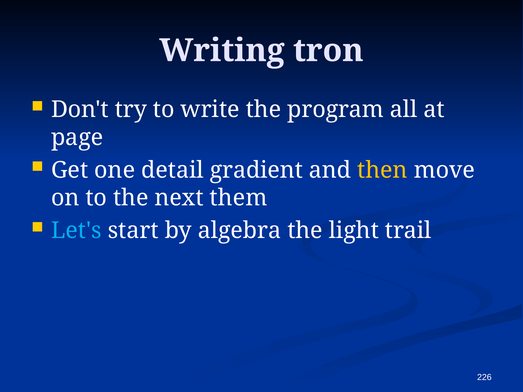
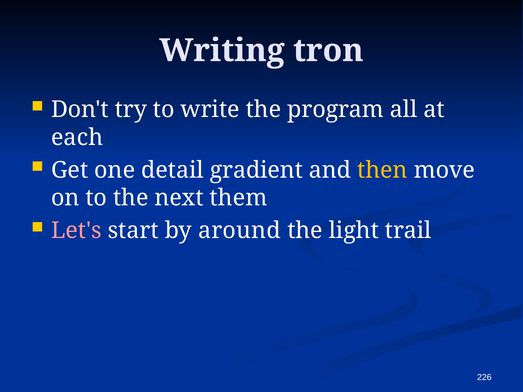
page: page -> each
Let's colour: light blue -> pink
algebra: algebra -> around
